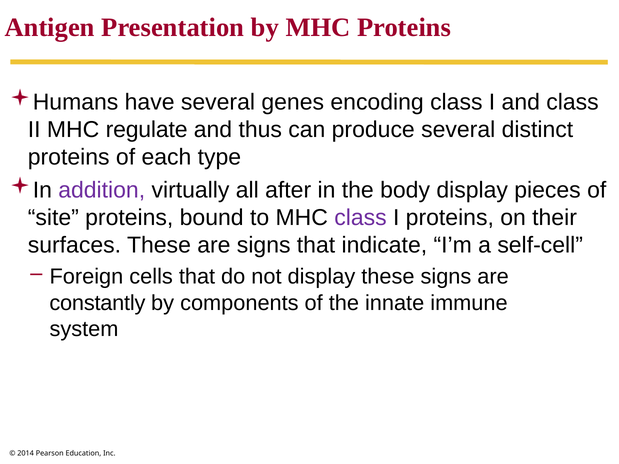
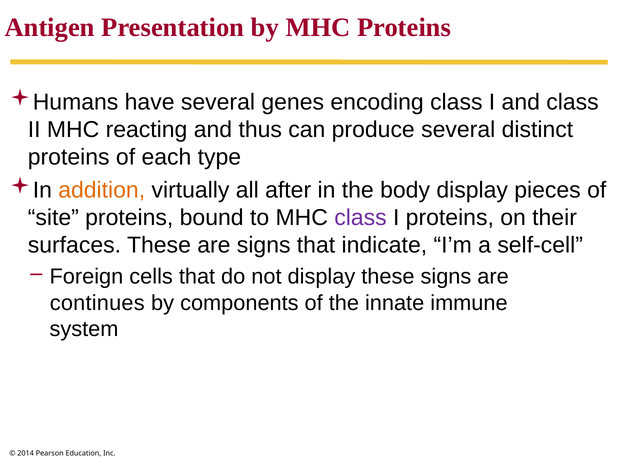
regulate: regulate -> reacting
addition colour: purple -> orange
constantly: constantly -> continues
